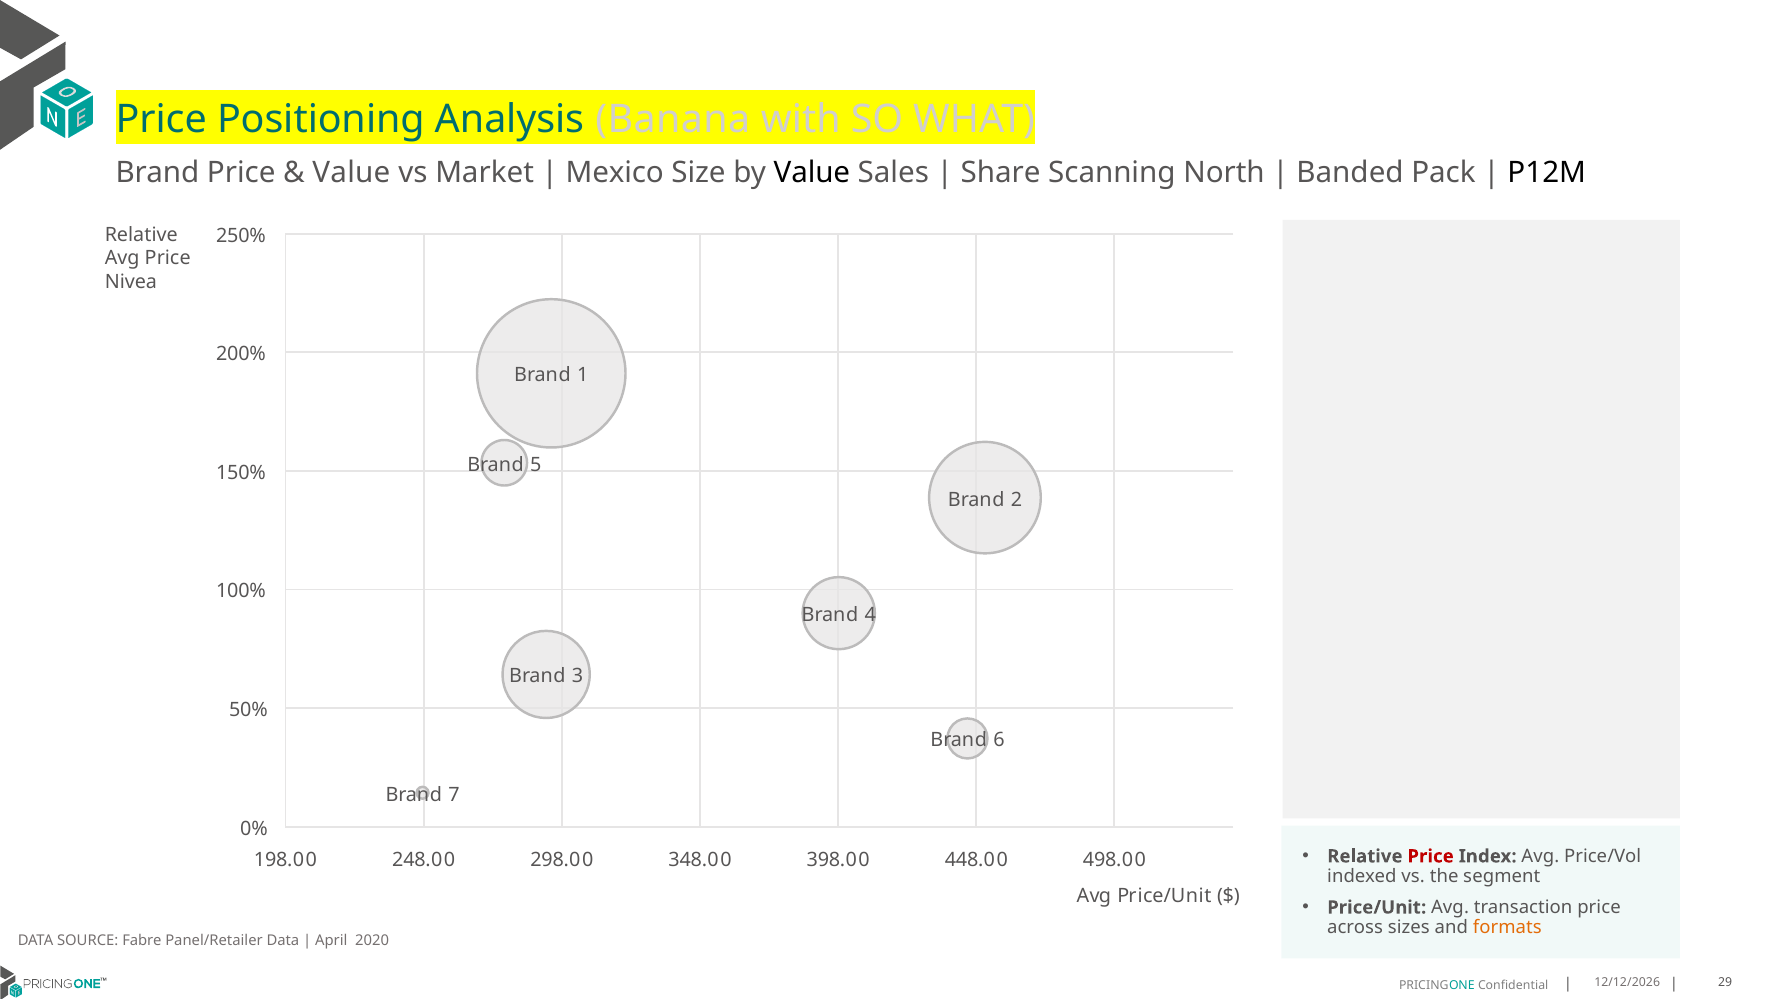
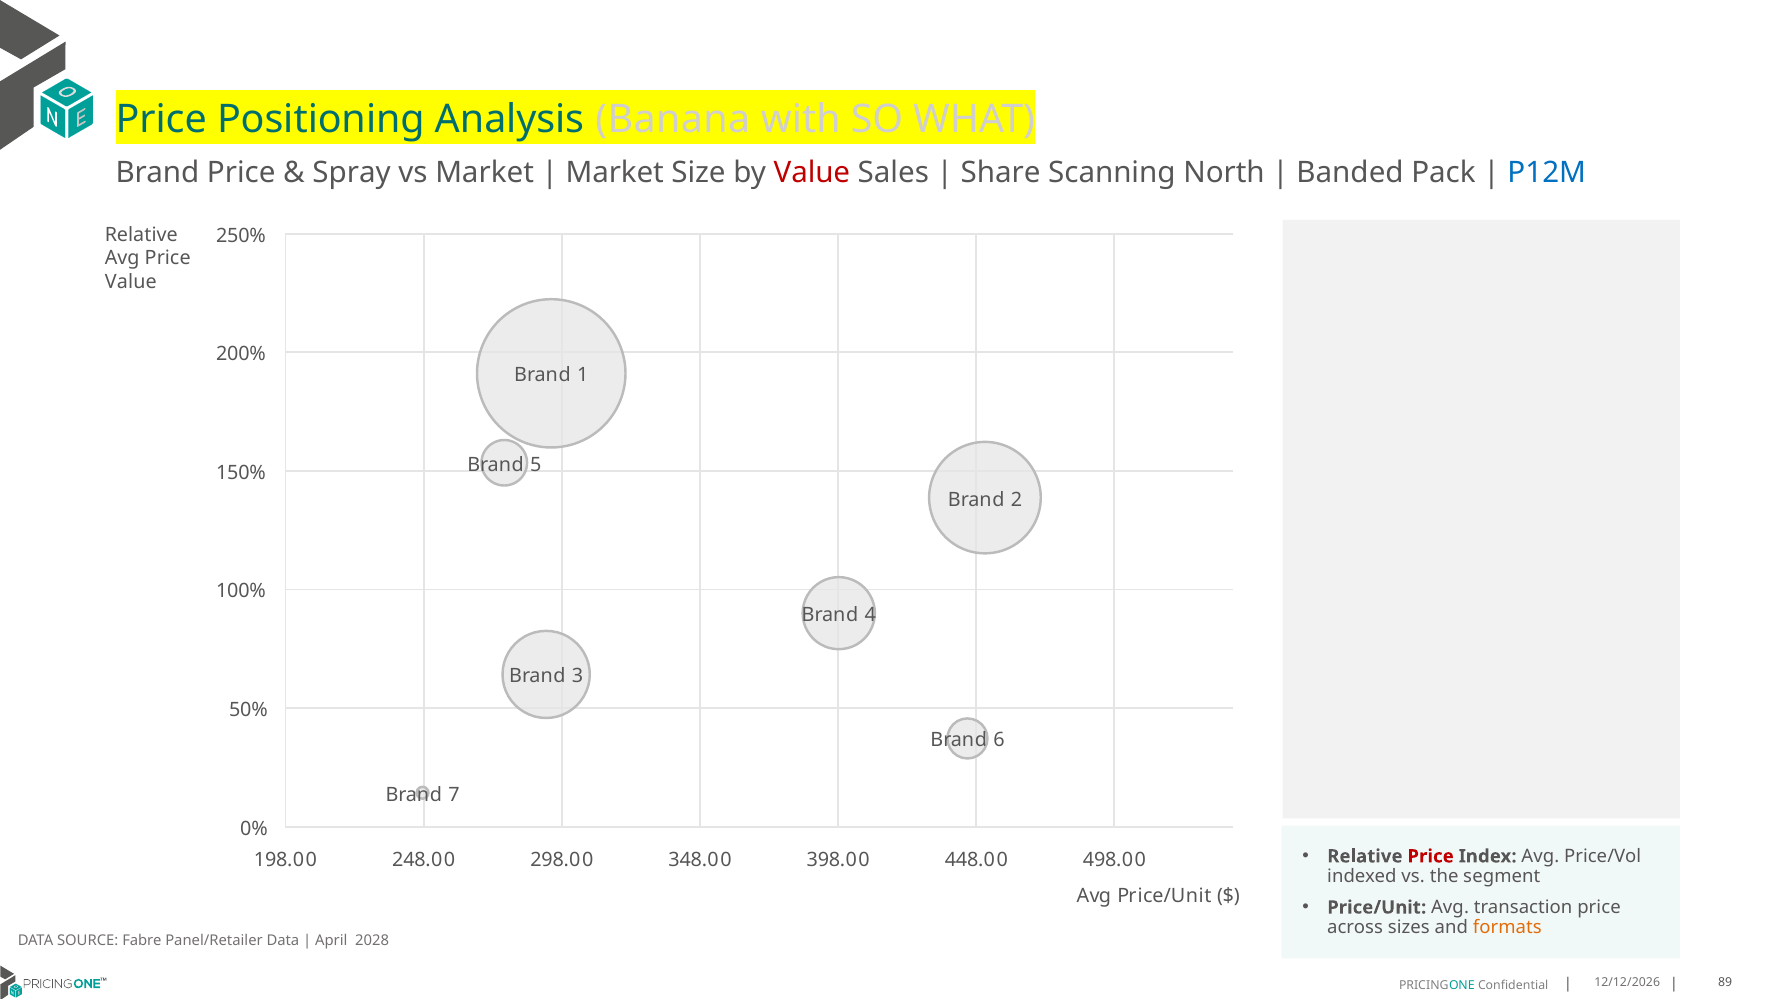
Value at (351, 173): Value -> Spray
Mexico at (615, 173): Mexico -> Market
Value at (812, 173) colour: black -> red
P12M colour: black -> blue
Nivea at (131, 282): Nivea -> Value
2020: 2020 -> 2028
29: 29 -> 89
